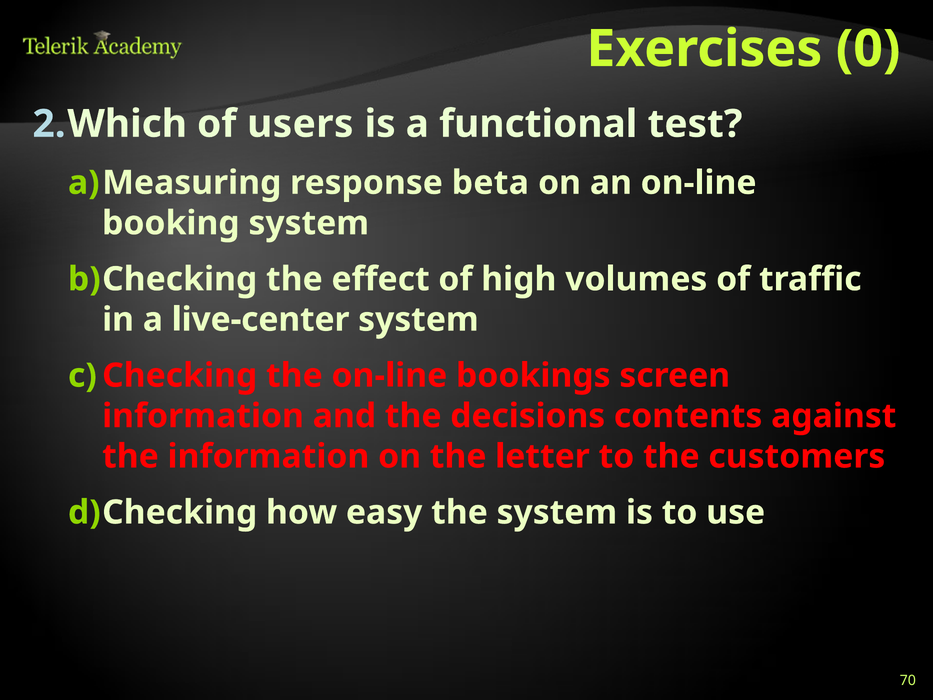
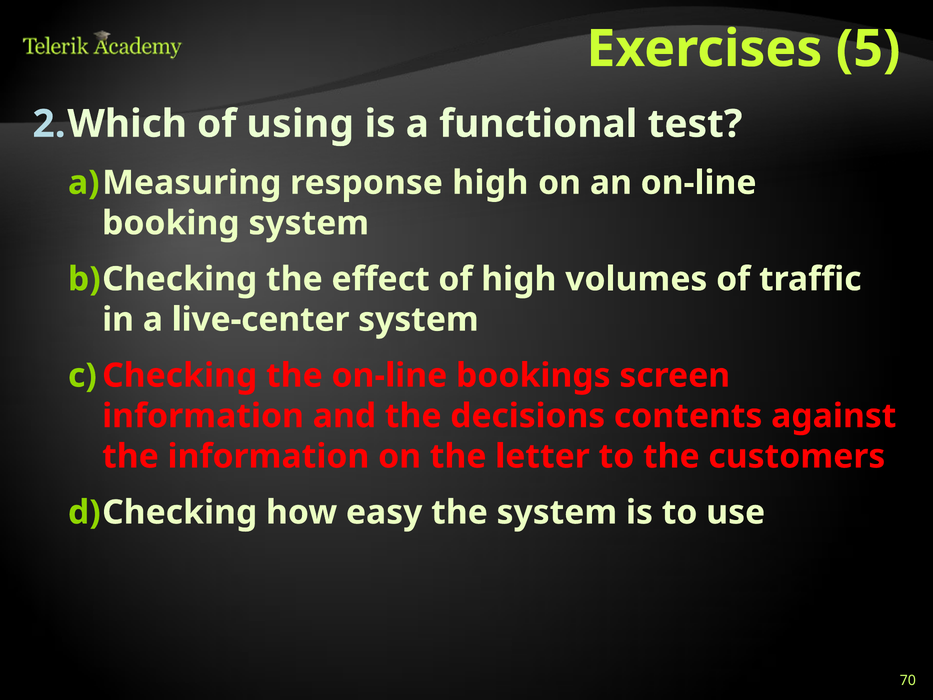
0: 0 -> 5
users: users -> using
response beta: beta -> high
